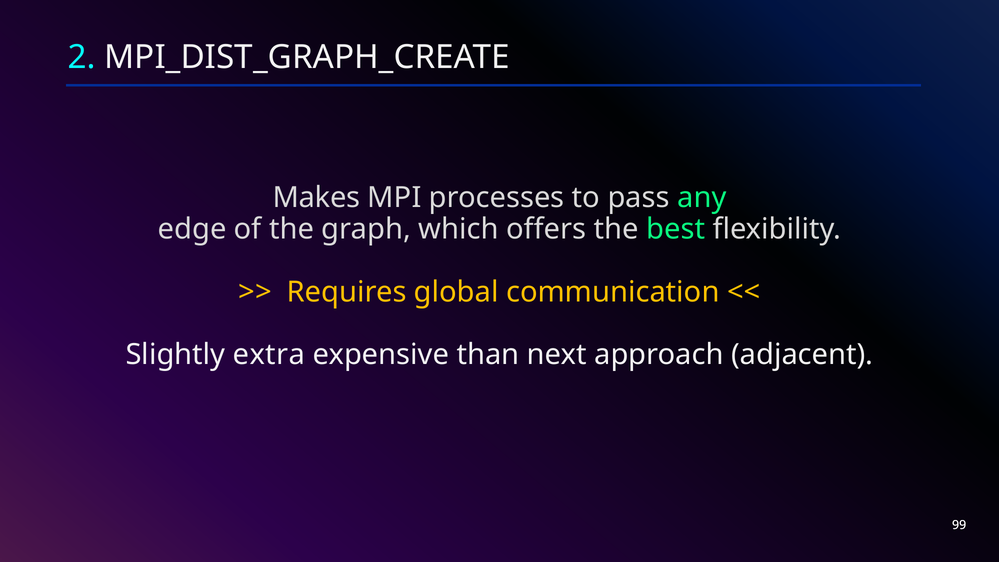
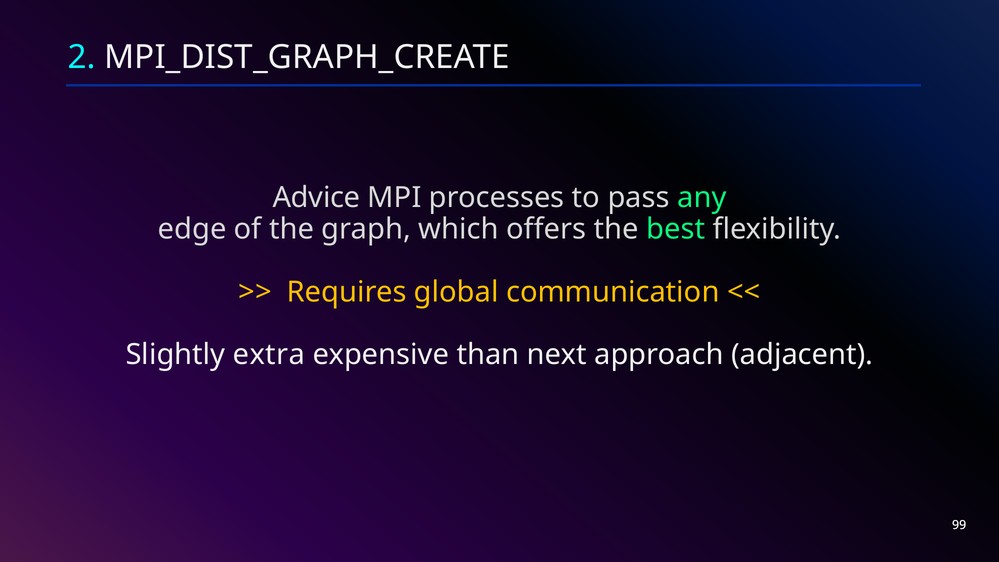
Makes: Makes -> Advice
